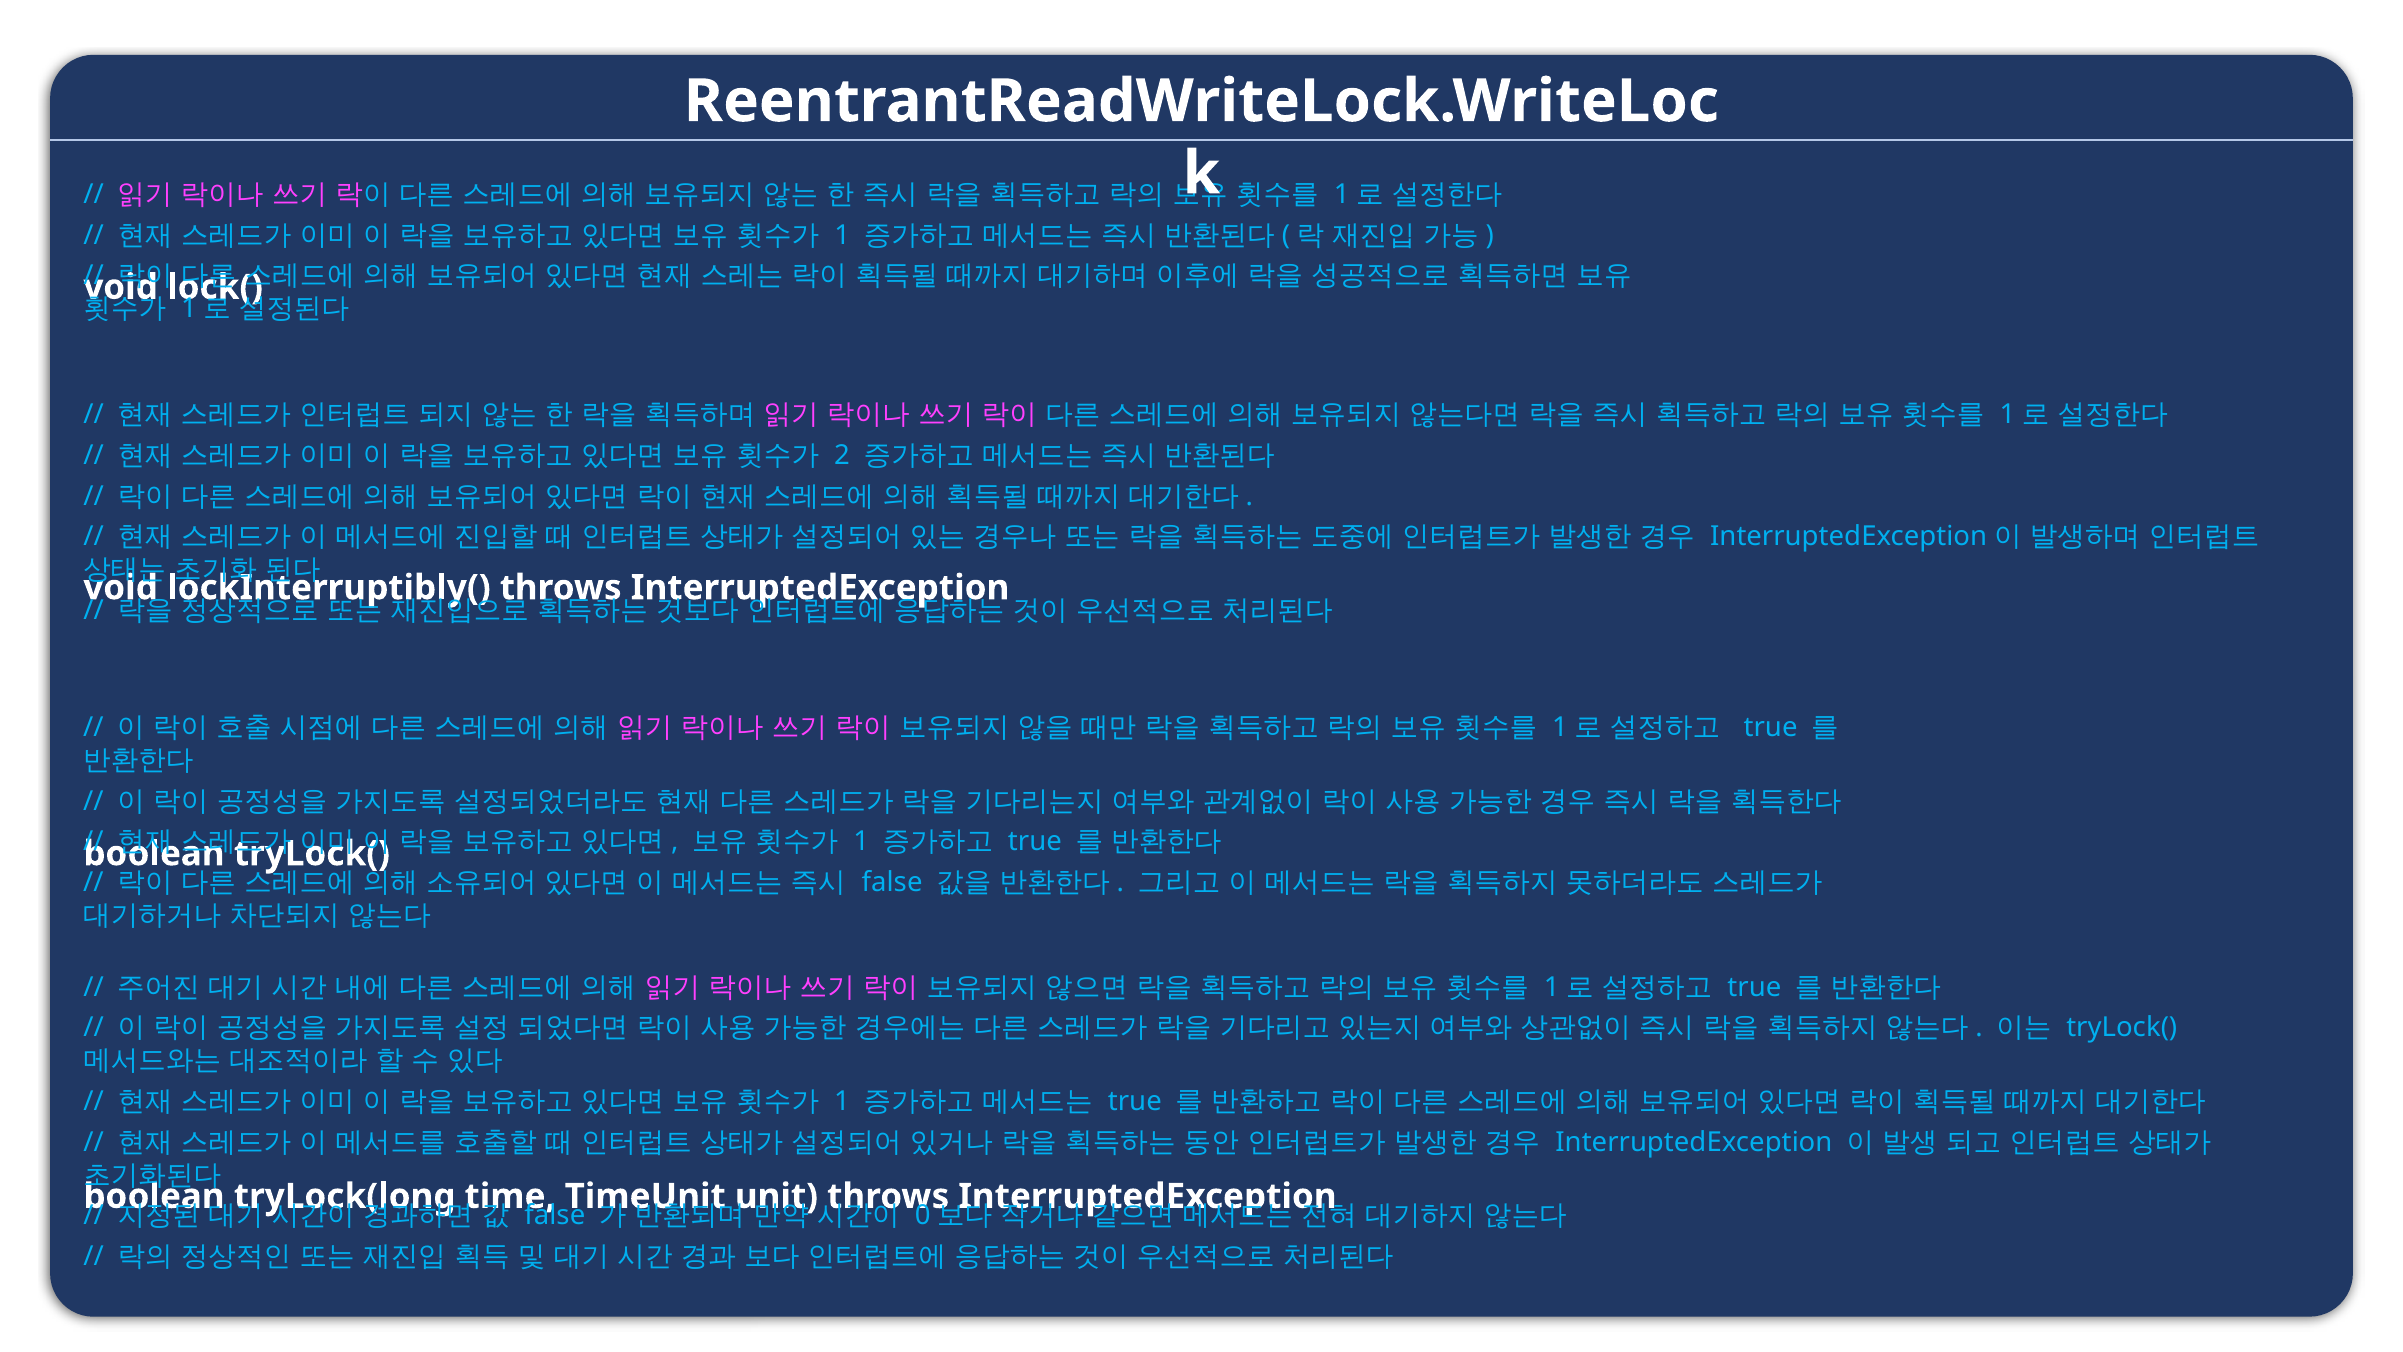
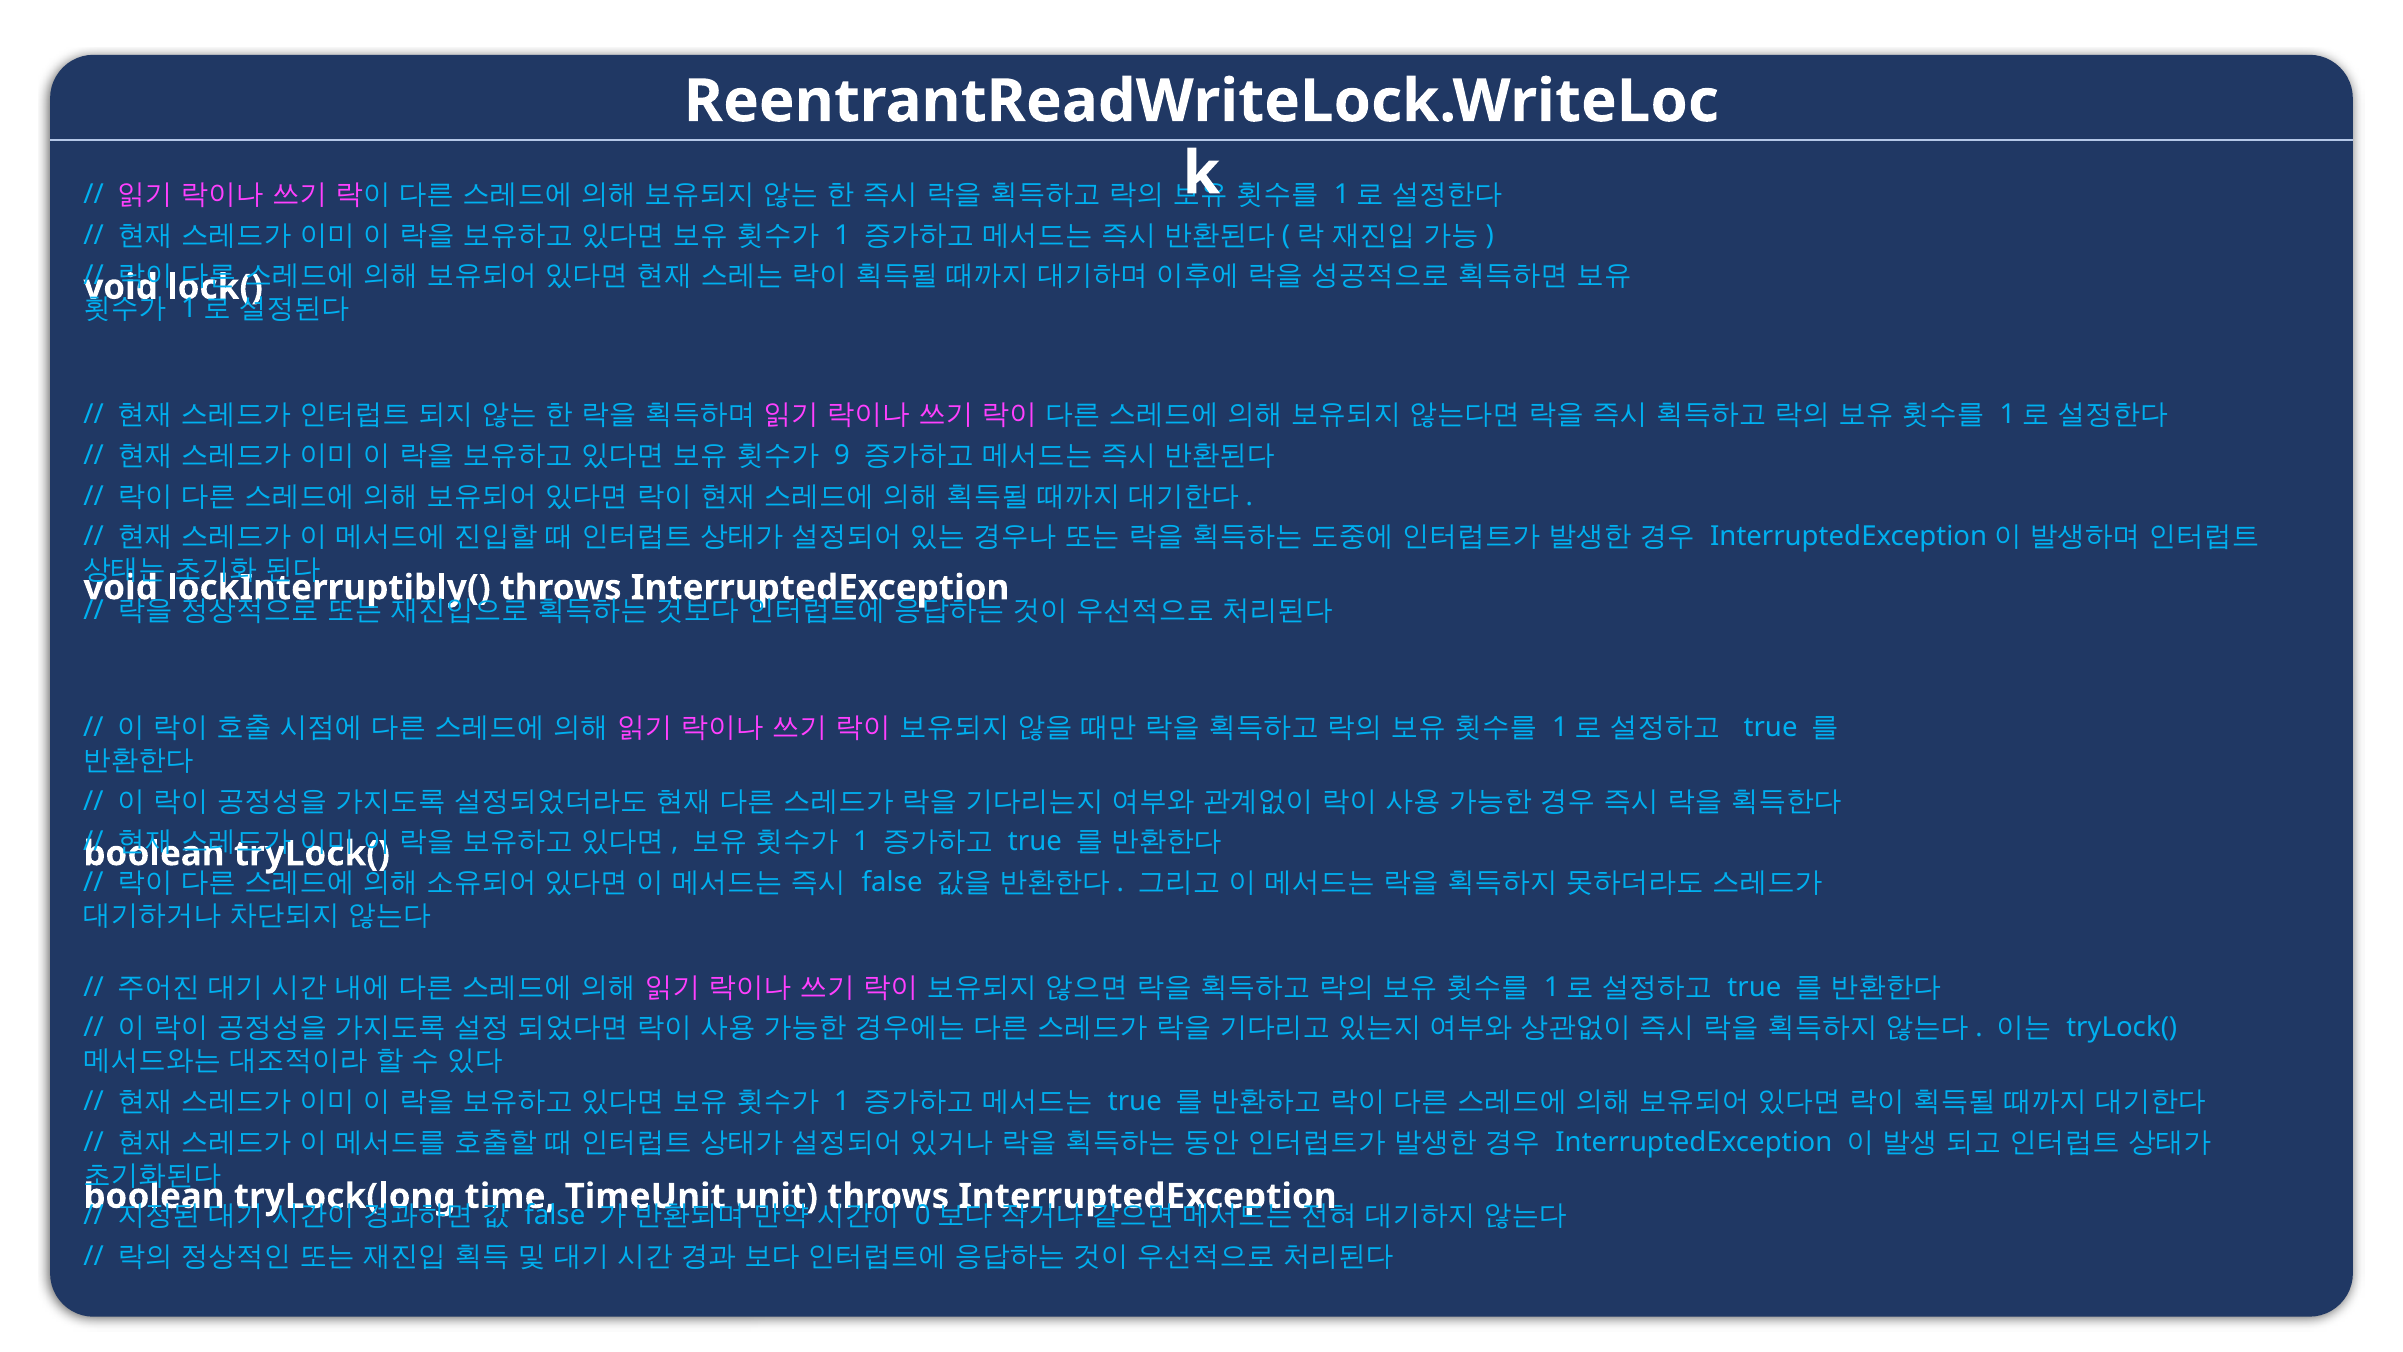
2: 2 -> 9
